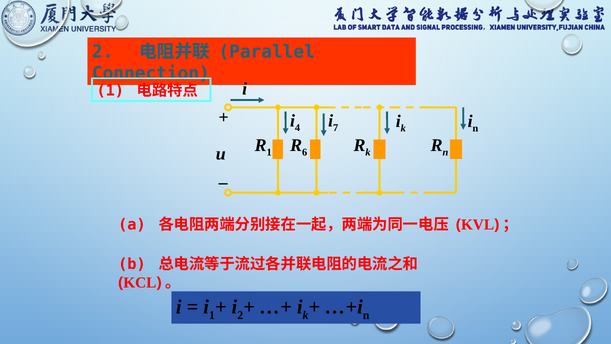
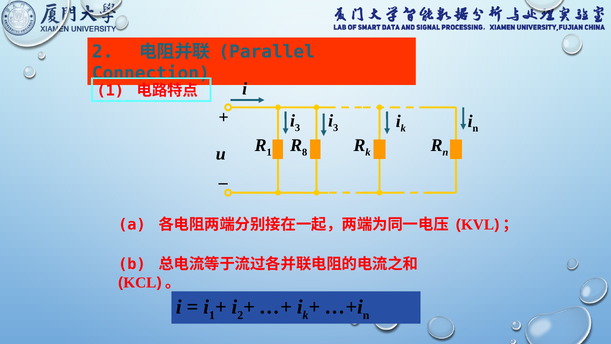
4 at (298, 127): 4 -> 3
7 at (336, 127): 7 -> 3
6: 6 -> 8
